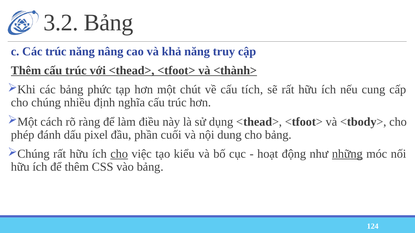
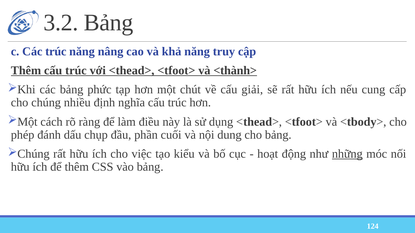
tích: tích -> giải
pixel: pixel -> chụp
cho at (119, 154) underline: present -> none
